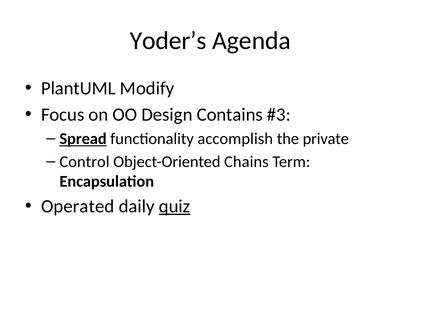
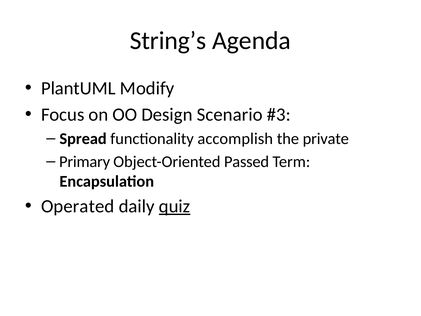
Yoder’s: Yoder’s -> String’s
Contains: Contains -> Scenario
Spread underline: present -> none
Control: Control -> Primary
Chains: Chains -> Passed
